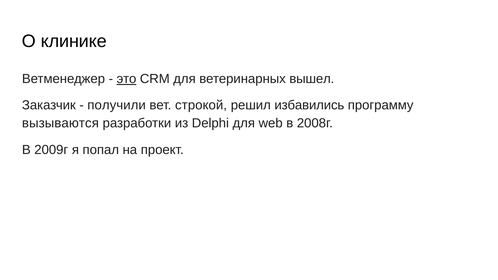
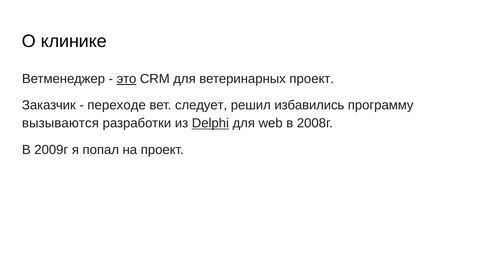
ветеринарных вышел: вышел -> проект
получили: получили -> переходе
строкой: строкой -> следует
Delphi underline: none -> present
